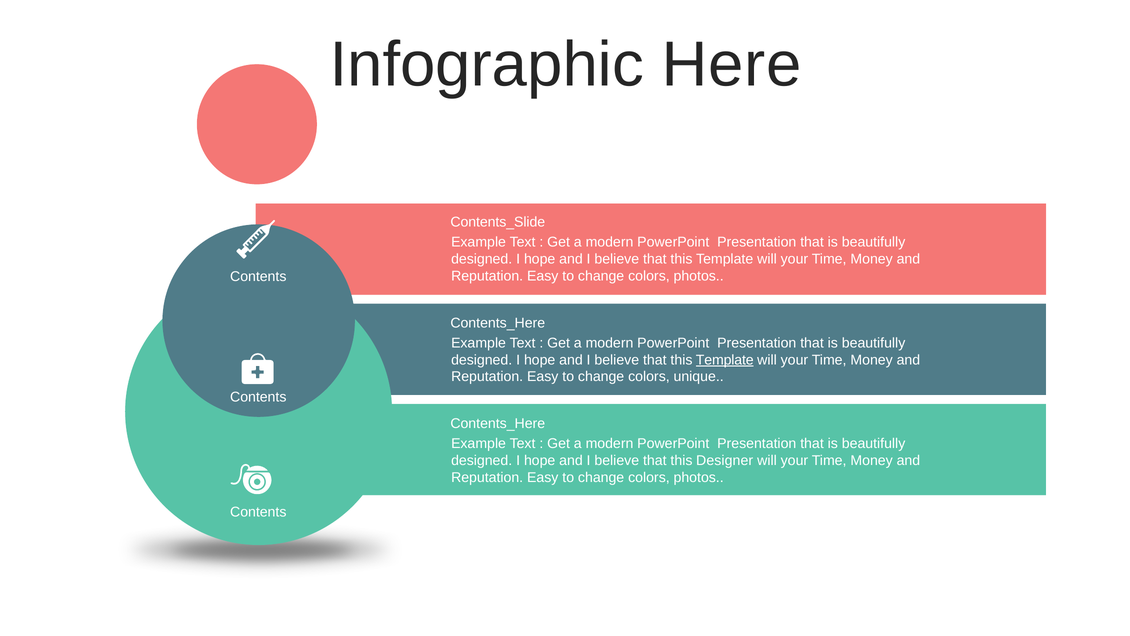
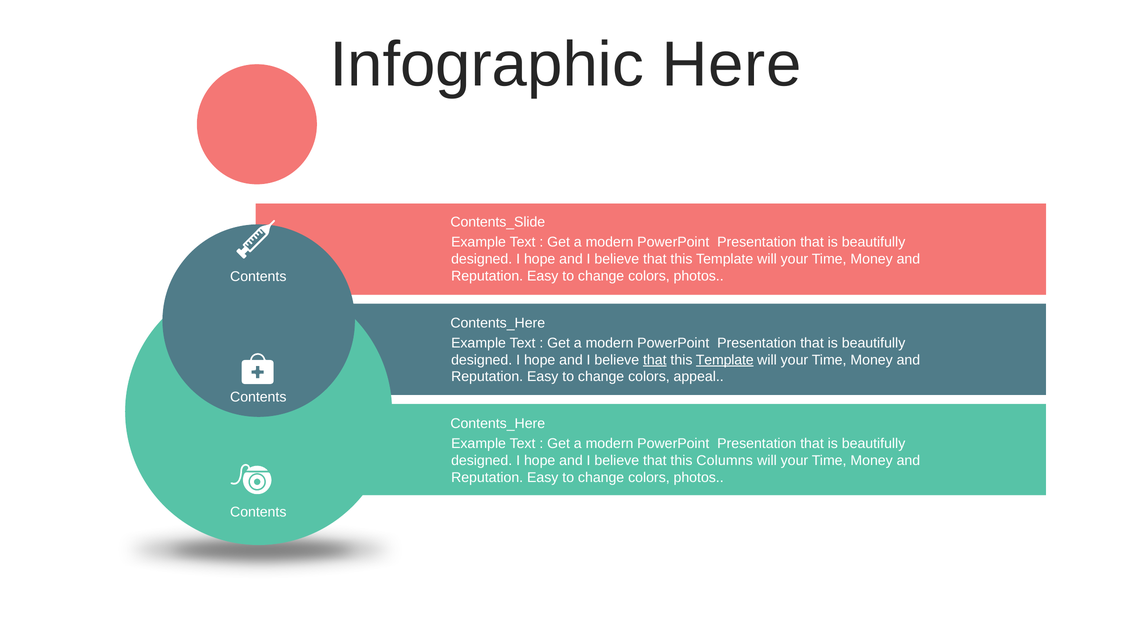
that at (655, 360) underline: none -> present
unique: unique -> appeal
Designer: Designer -> Columns
